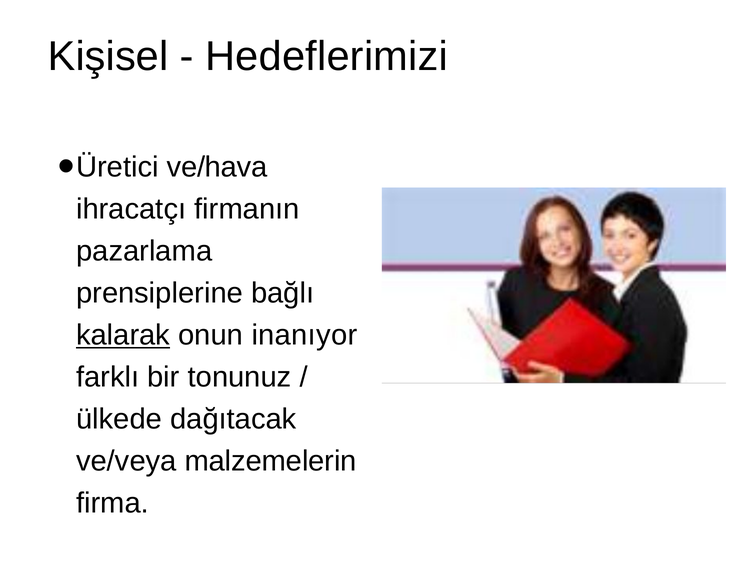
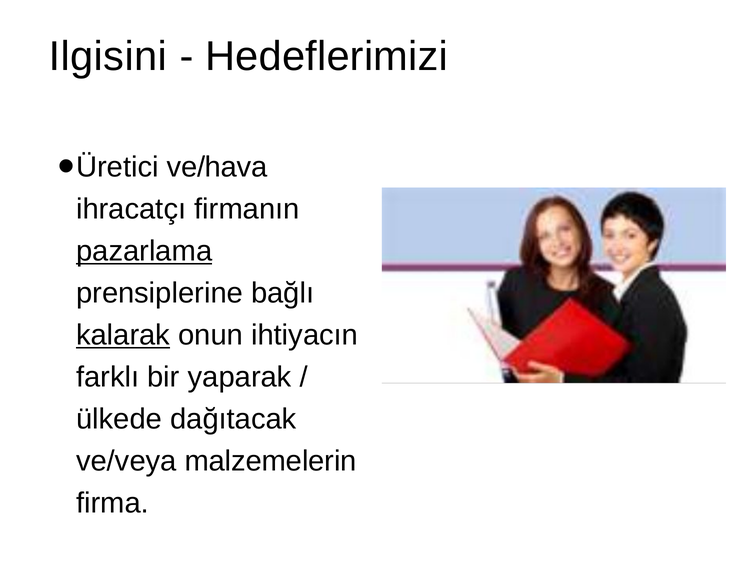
Kişisel: Kişisel -> Ilgisini
pazarlama underline: none -> present
inanıyor: inanıyor -> ihtiyacın
tonunuz: tonunuz -> yaparak
